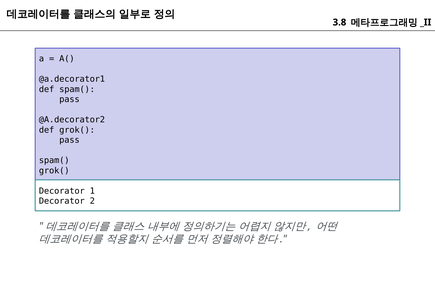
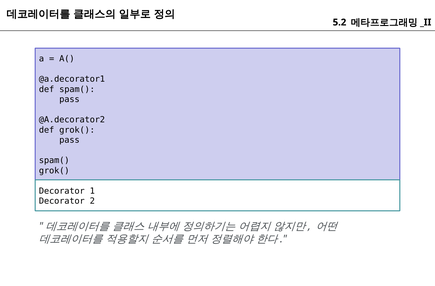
3.8: 3.8 -> 5.2
